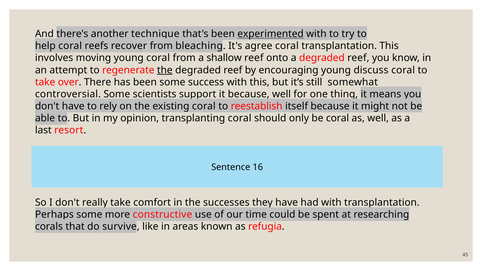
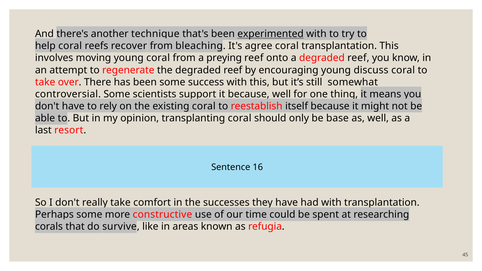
shallow: shallow -> preying
the at (165, 70) underline: present -> none
be coral: coral -> base
